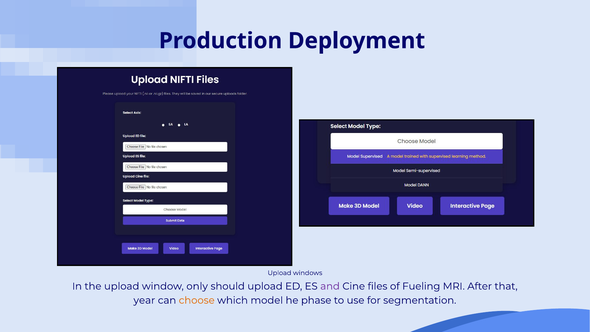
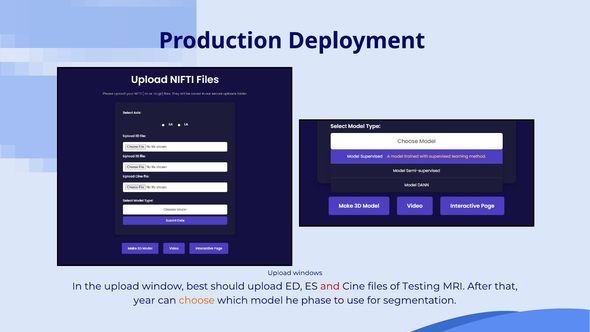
only: only -> best
and colour: purple -> red
Fueling: Fueling -> Testing
